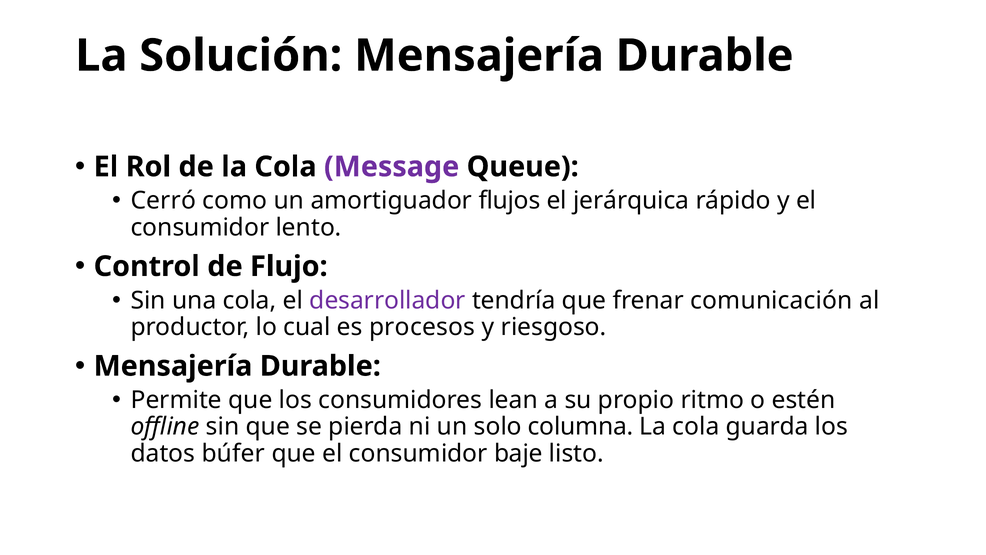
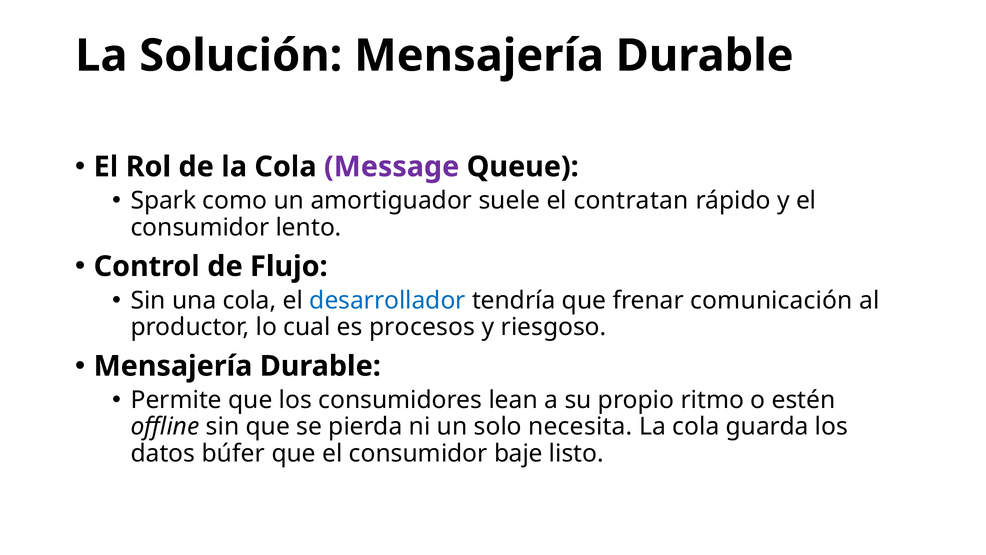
Cerró: Cerró -> Spark
flujos: flujos -> suele
jerárquica: jerárquica -> contratan
desarrollador colour: purple -> blue
columna: columna -> necesita
